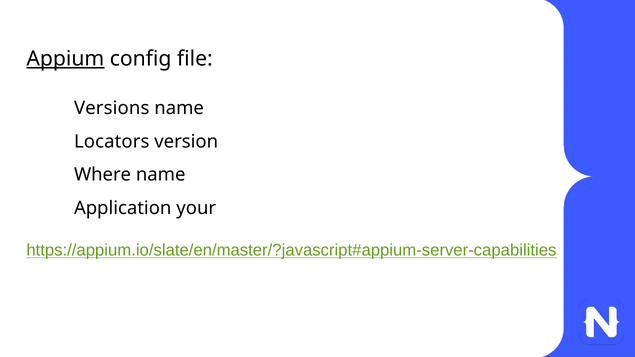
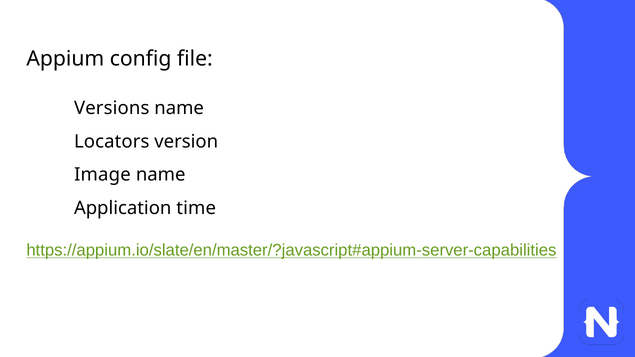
Appium underline: present -> none
Where: Where -> Image
your: your -> time
